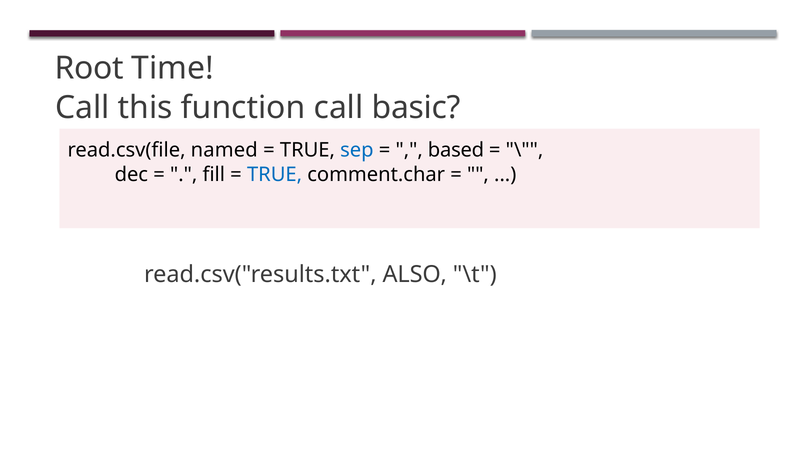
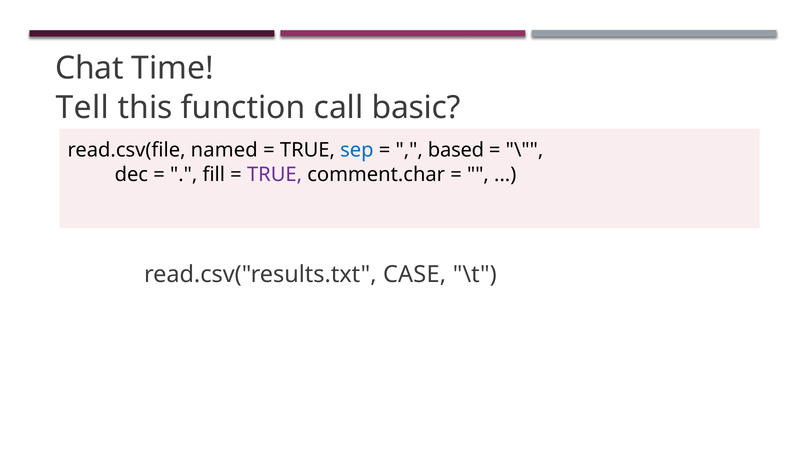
Root: Root -> Chat
Call at (82, 108): Call -> Tell
TRUE at (275, 175) colour: blue -> purple
ALSO: ALSO -> CASE
